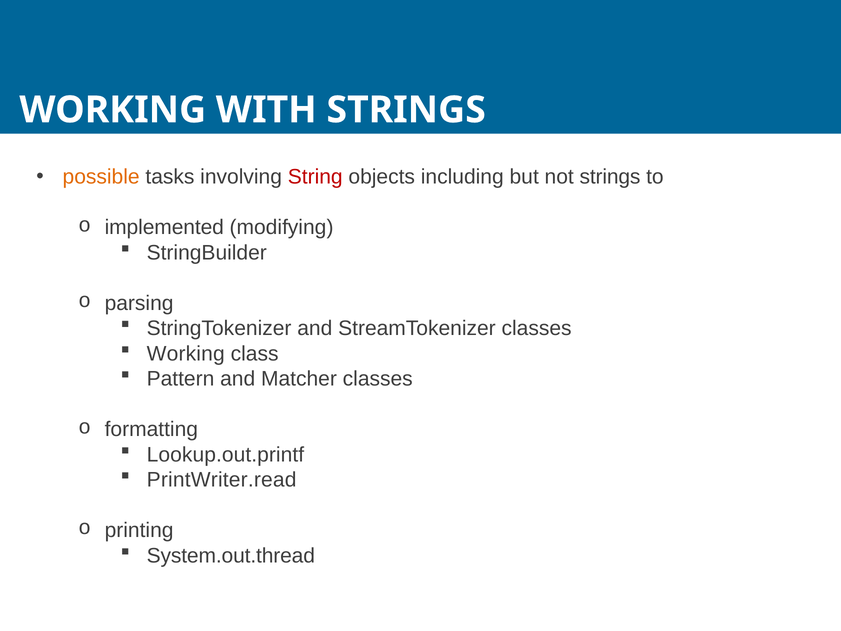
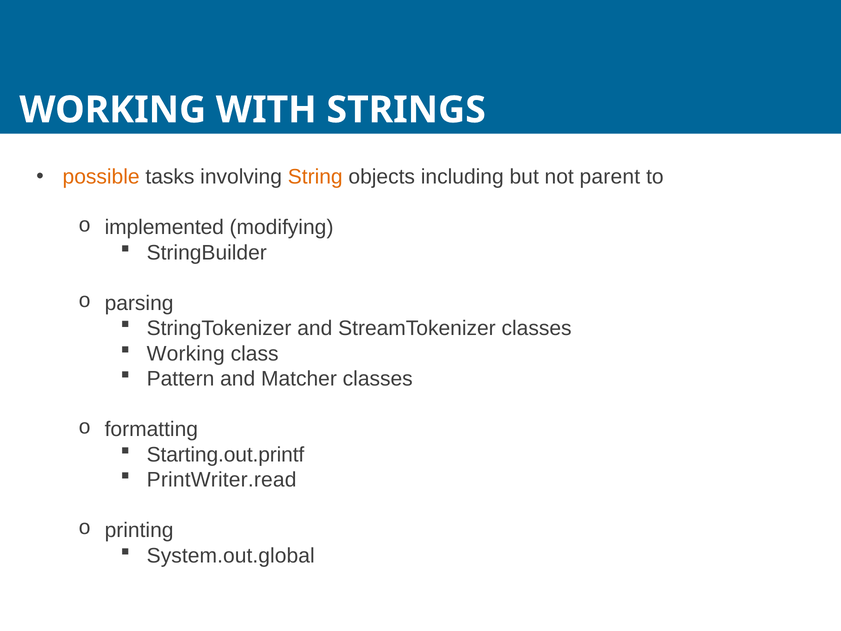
String colour: red -> orange
not strings: strings -> parent
Lookup.out.printf: Lookup.out.printf -> Starting.out.printf
System.out.thread: System.out.thread -> System.out.global
